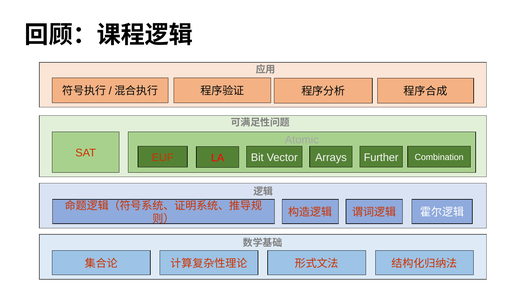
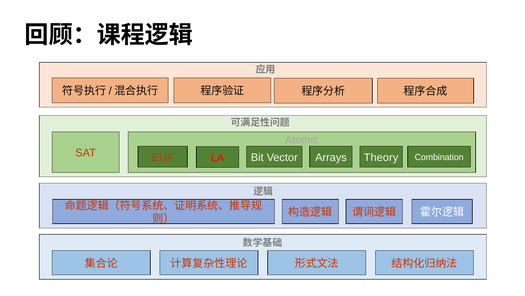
Further: Further -> Theory
